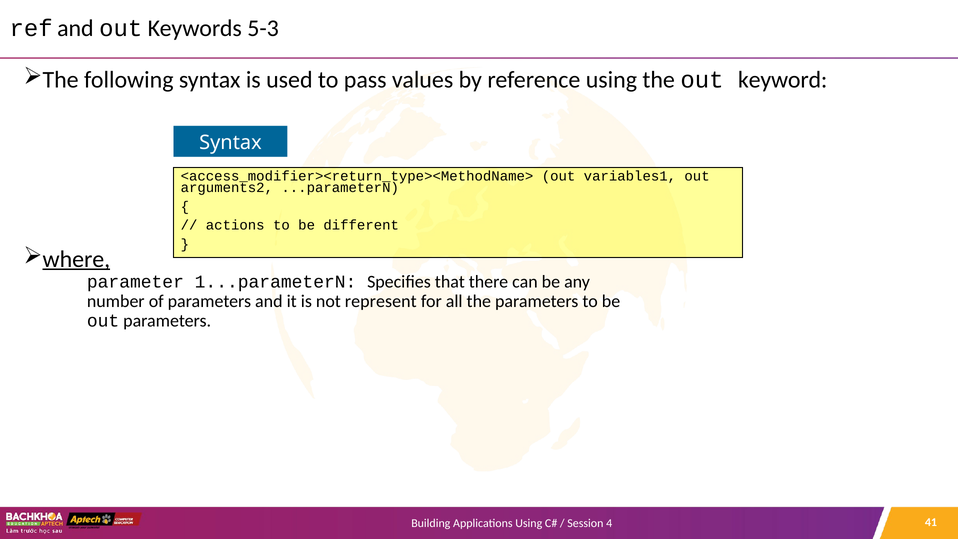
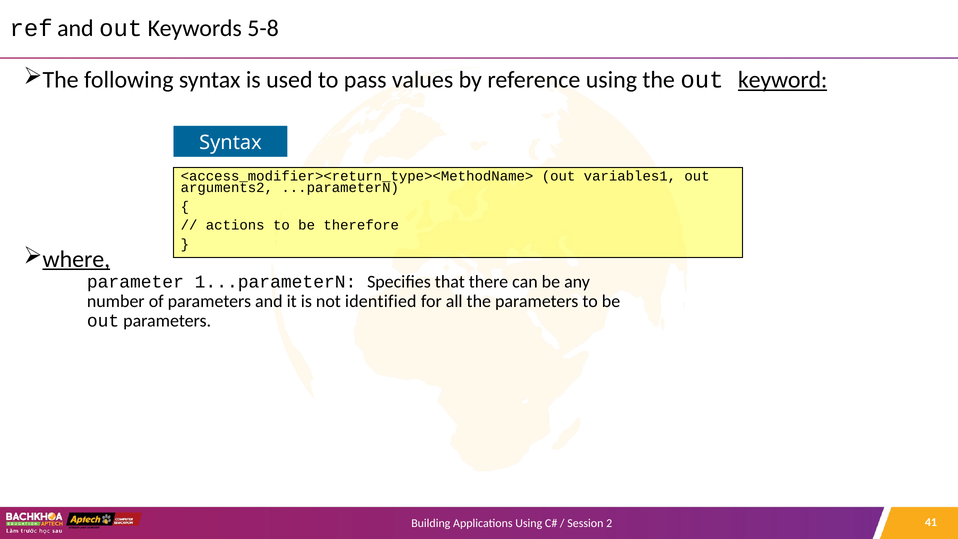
5-3: 5-3 -> 5-8
keyword underline: none -> present
different: different -> therefore
represent: represent -> identified
4: 4 -> 2
